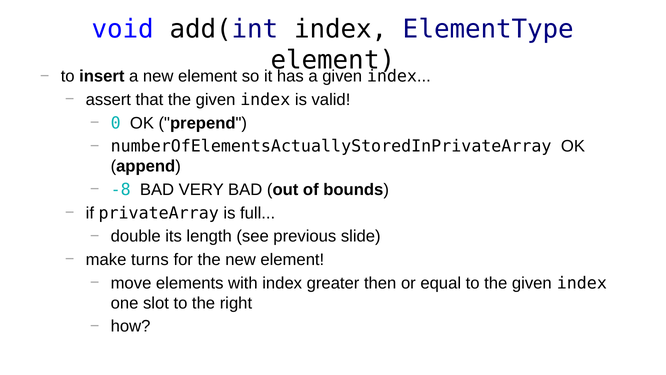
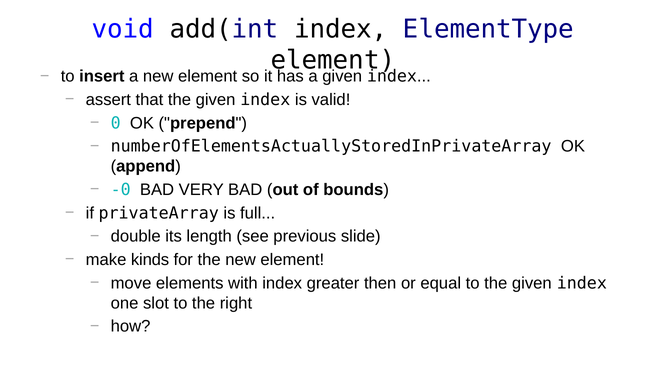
-8: -8 -> -0
turns: turns -> kinds
